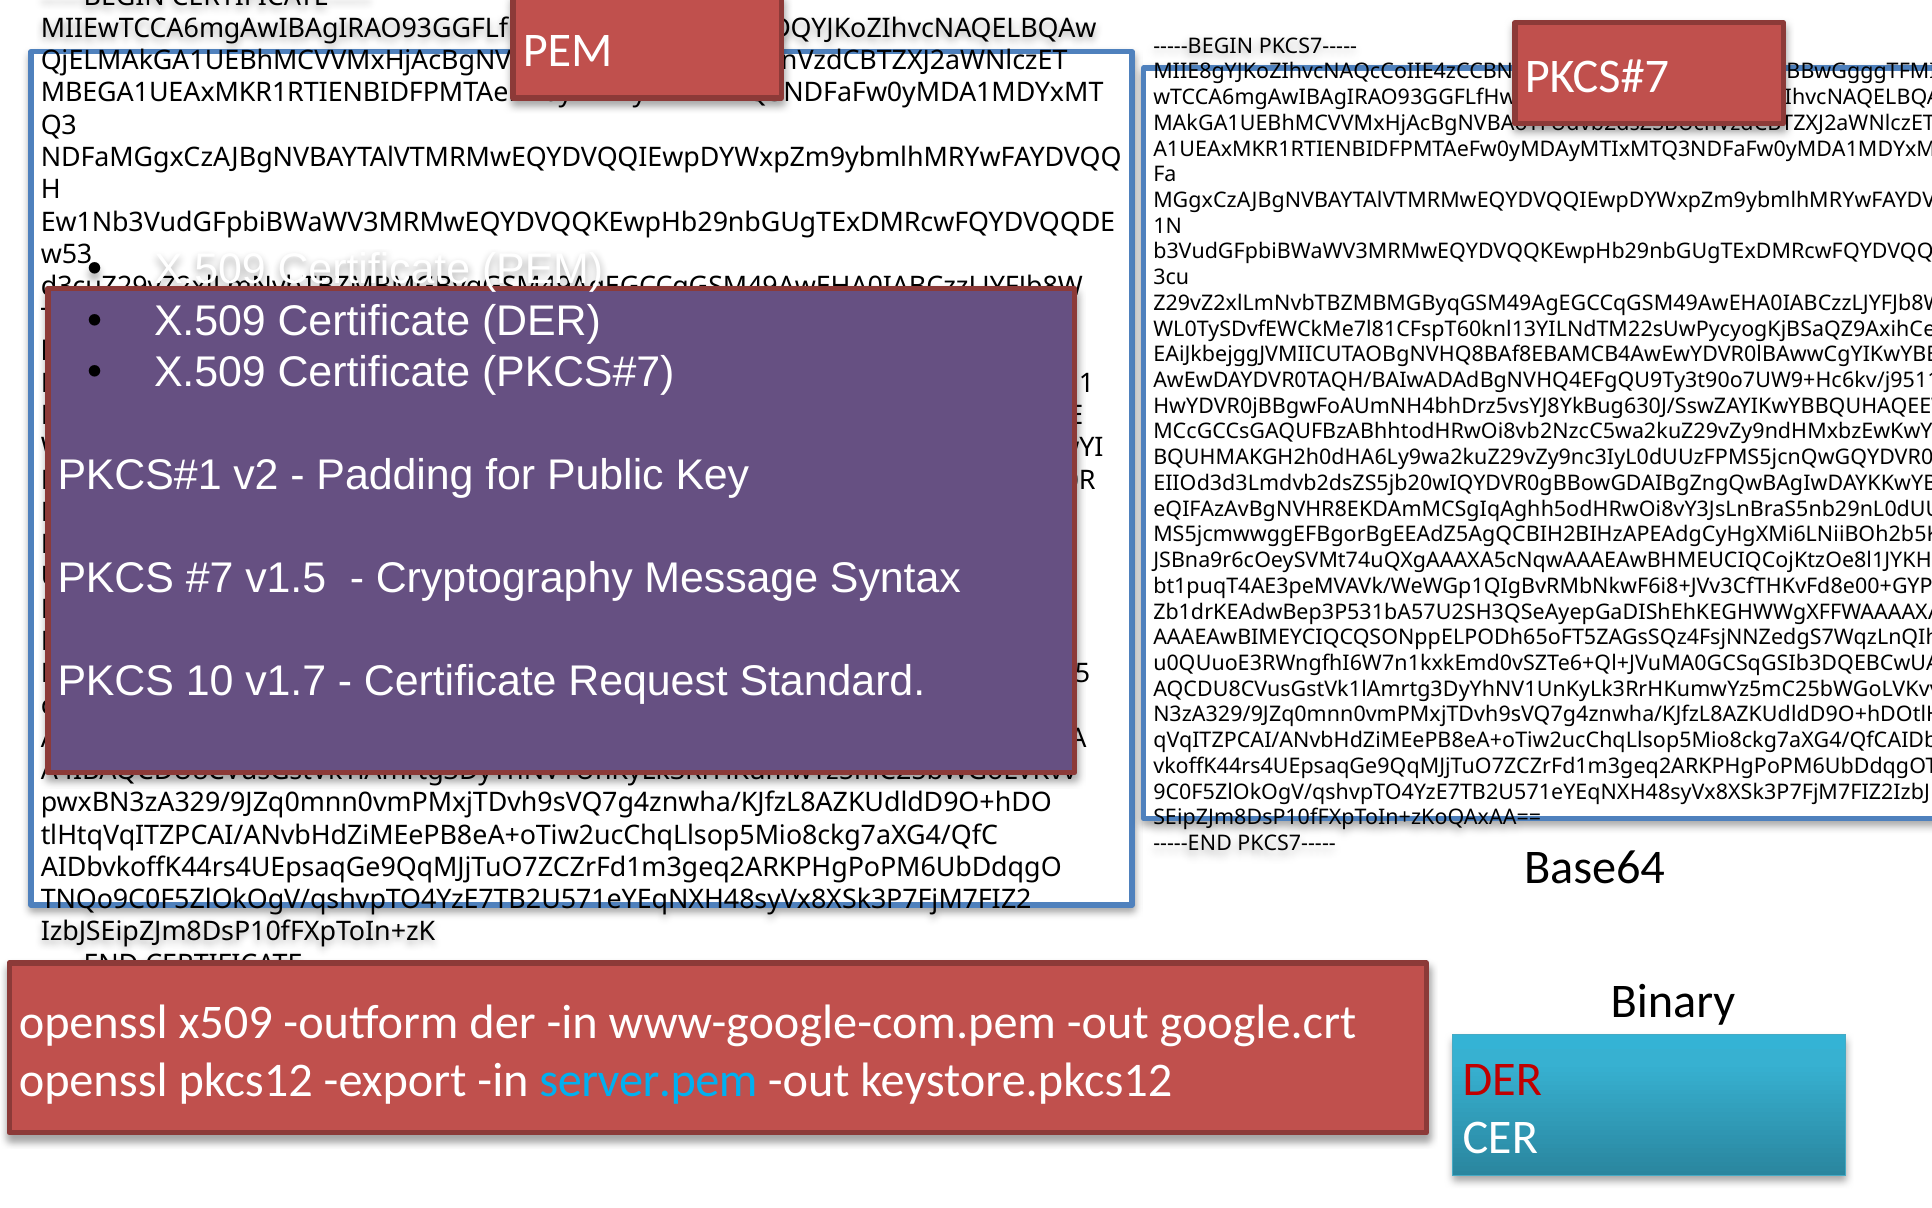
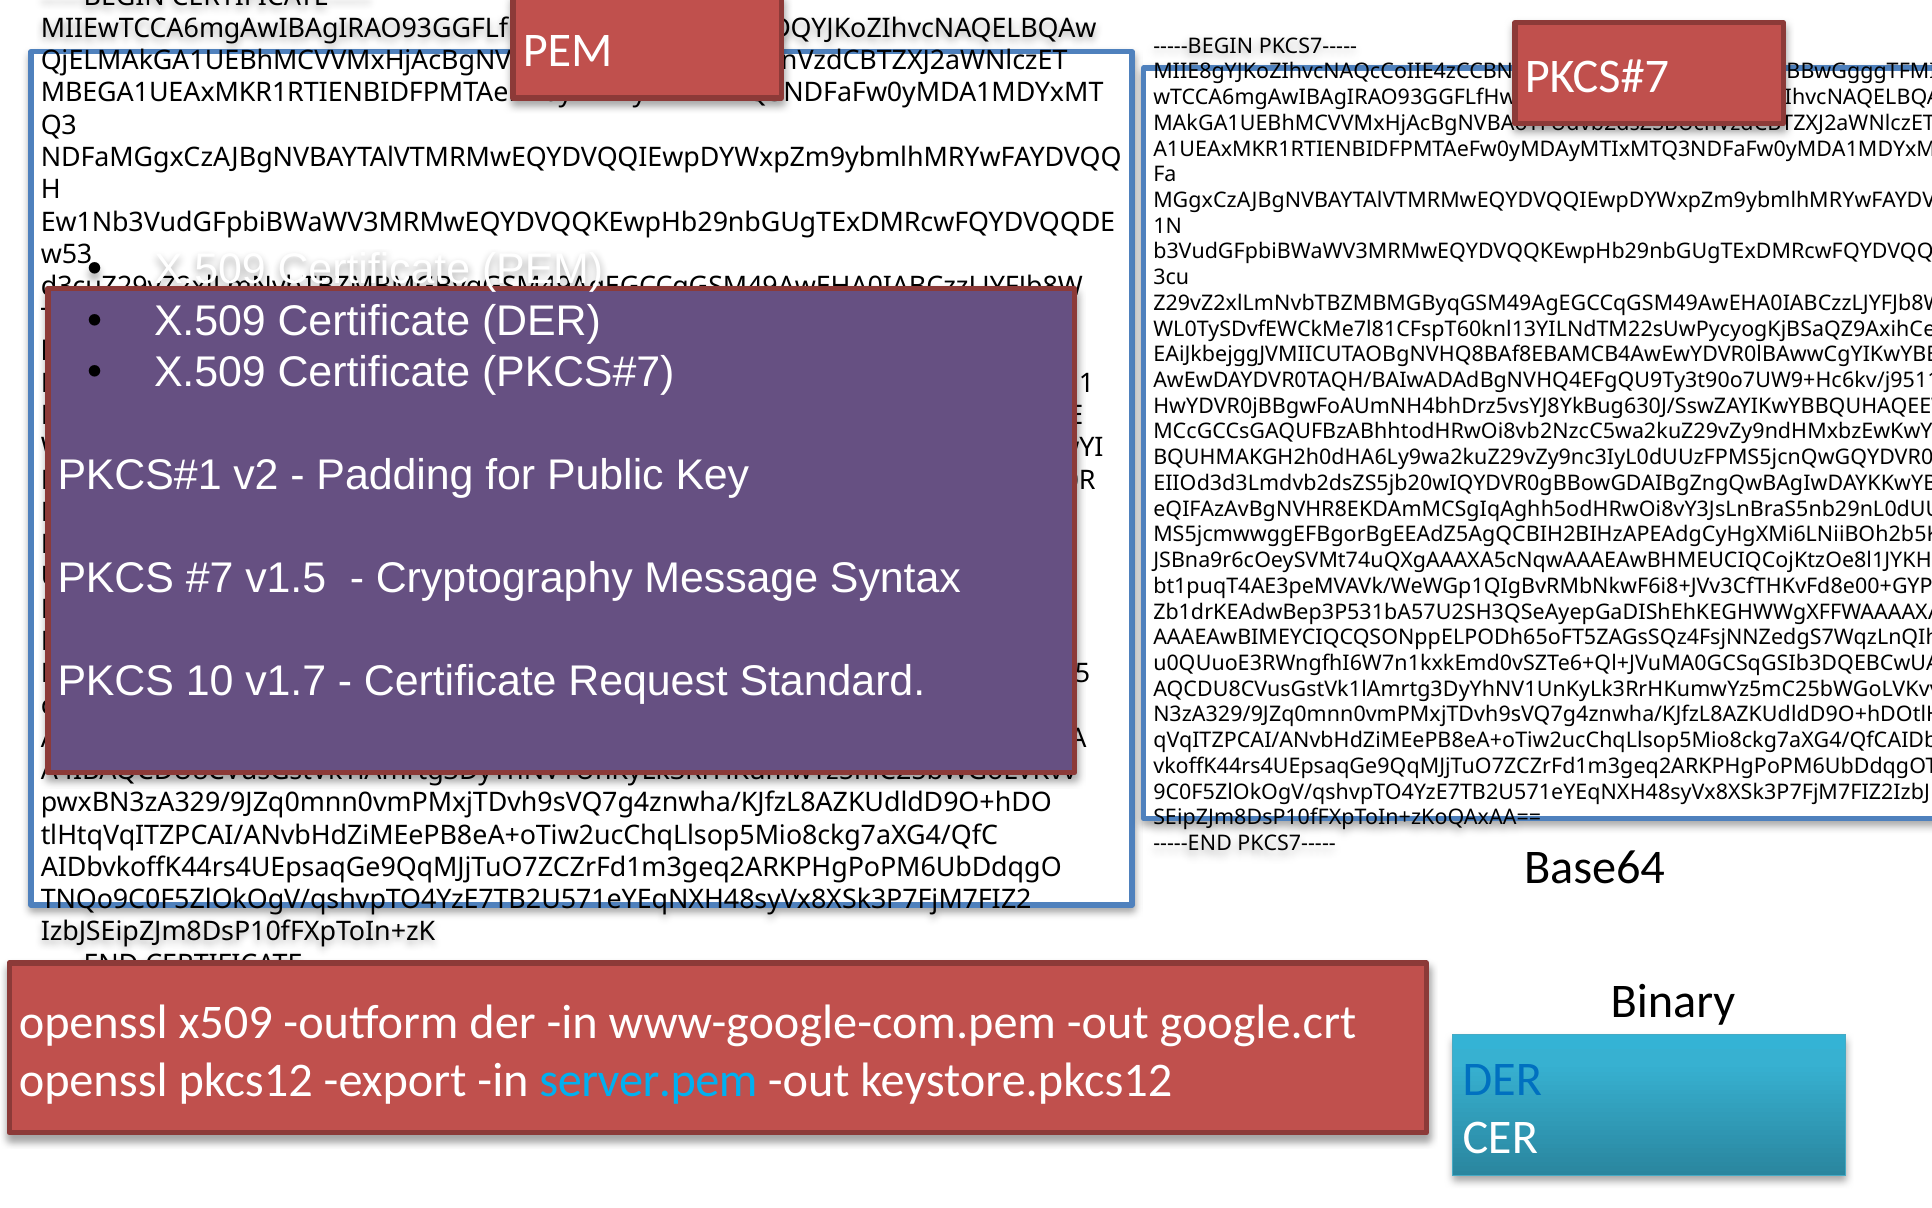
DER at (1502, 1079) colour: red -> blue
